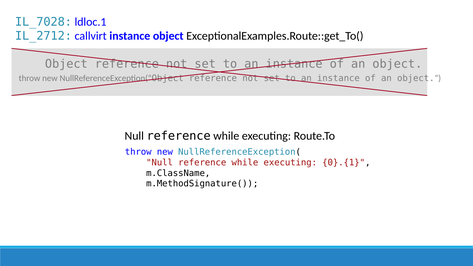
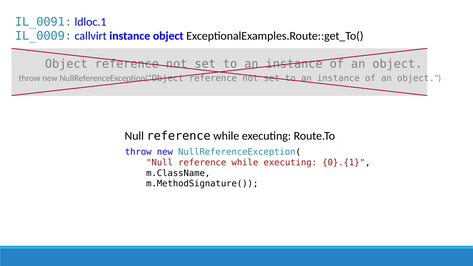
IL_7028: IL_7028 -> IL_0091
IL_2712: IL_2712 -> IL_0009
